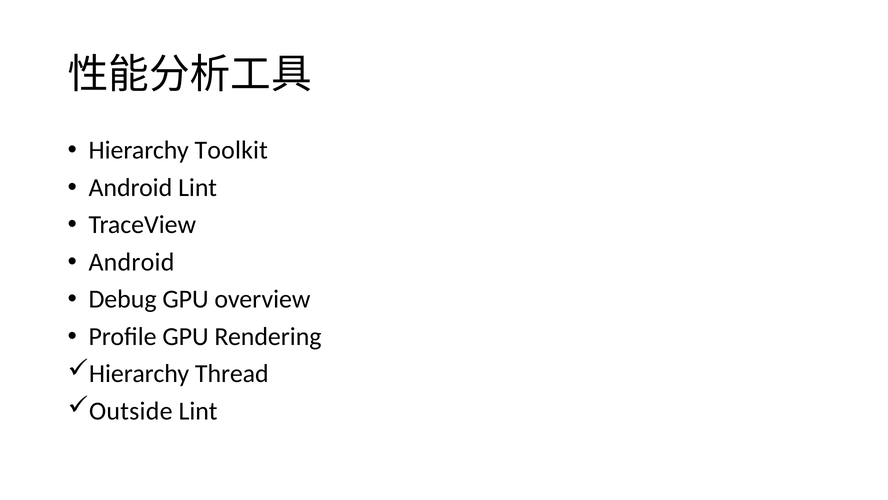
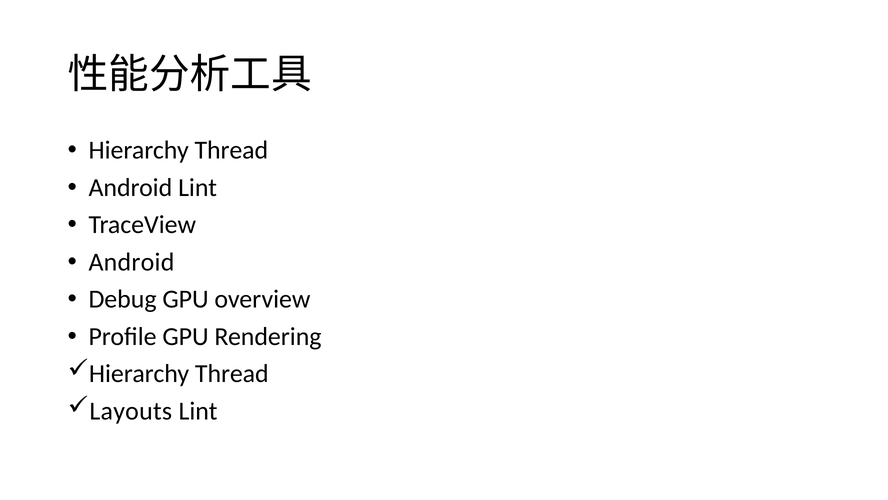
Toolkit at (231, 150): Toolkit -> Thread
Outside: Outside -> Layouts
